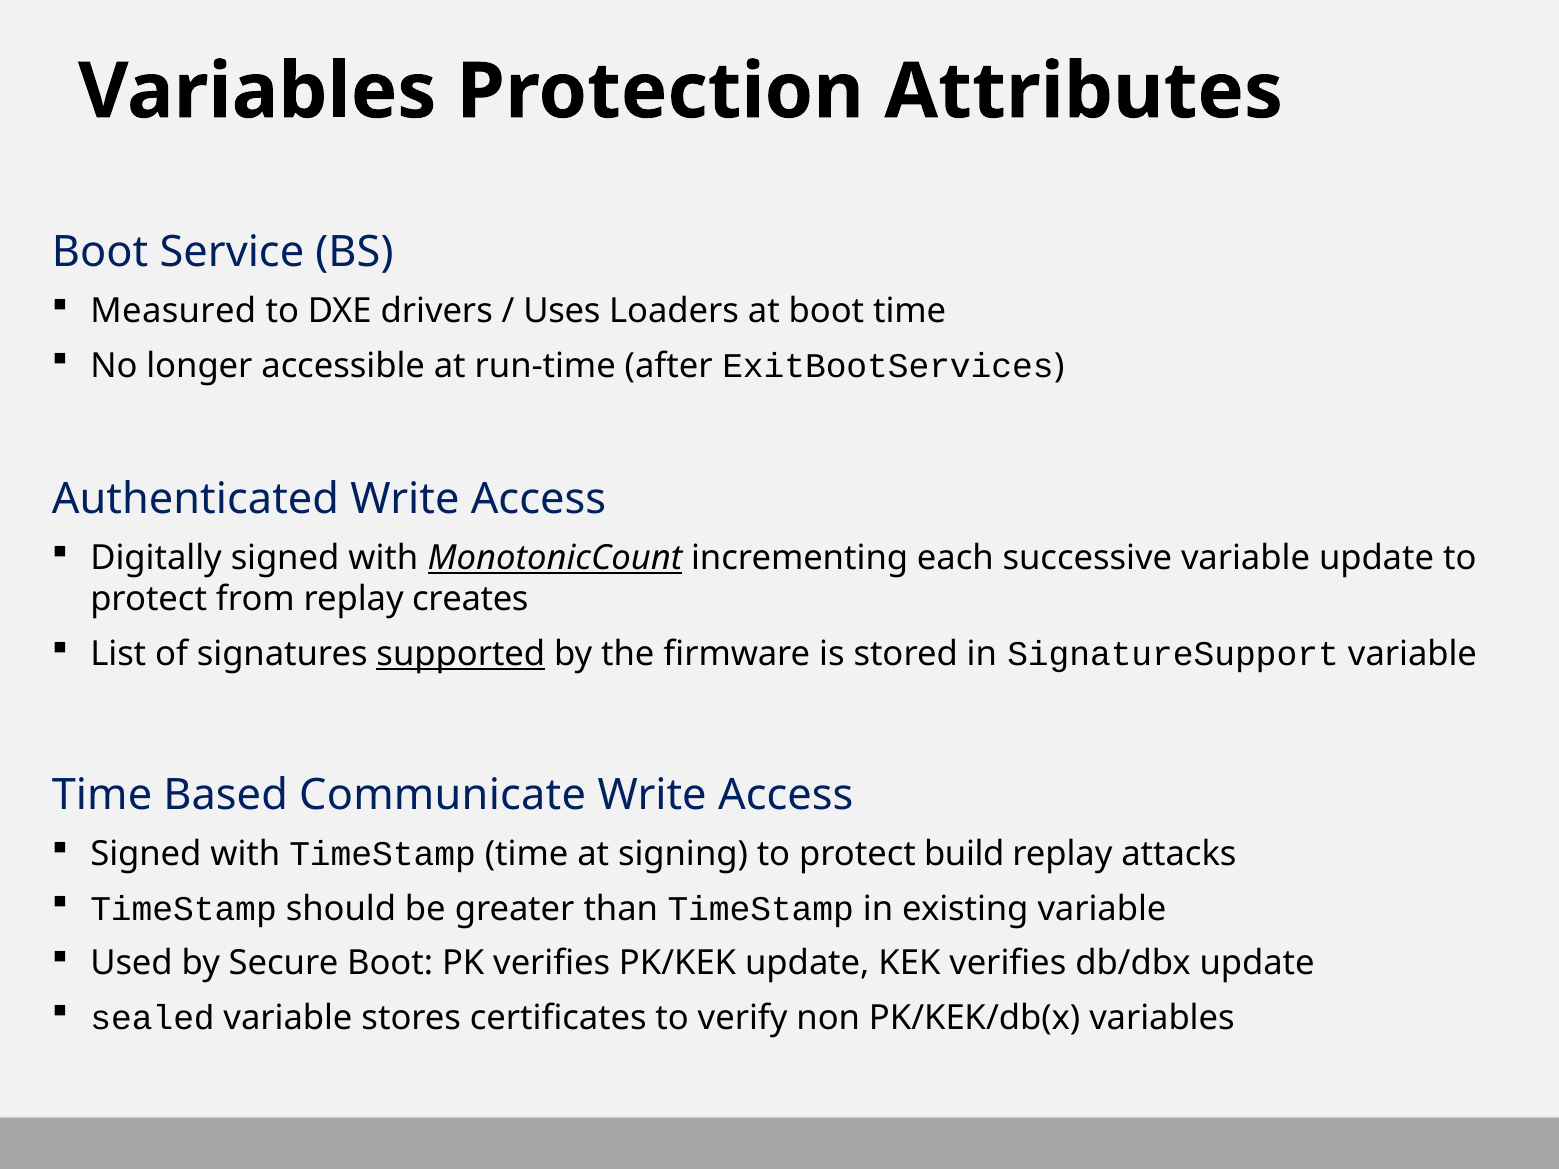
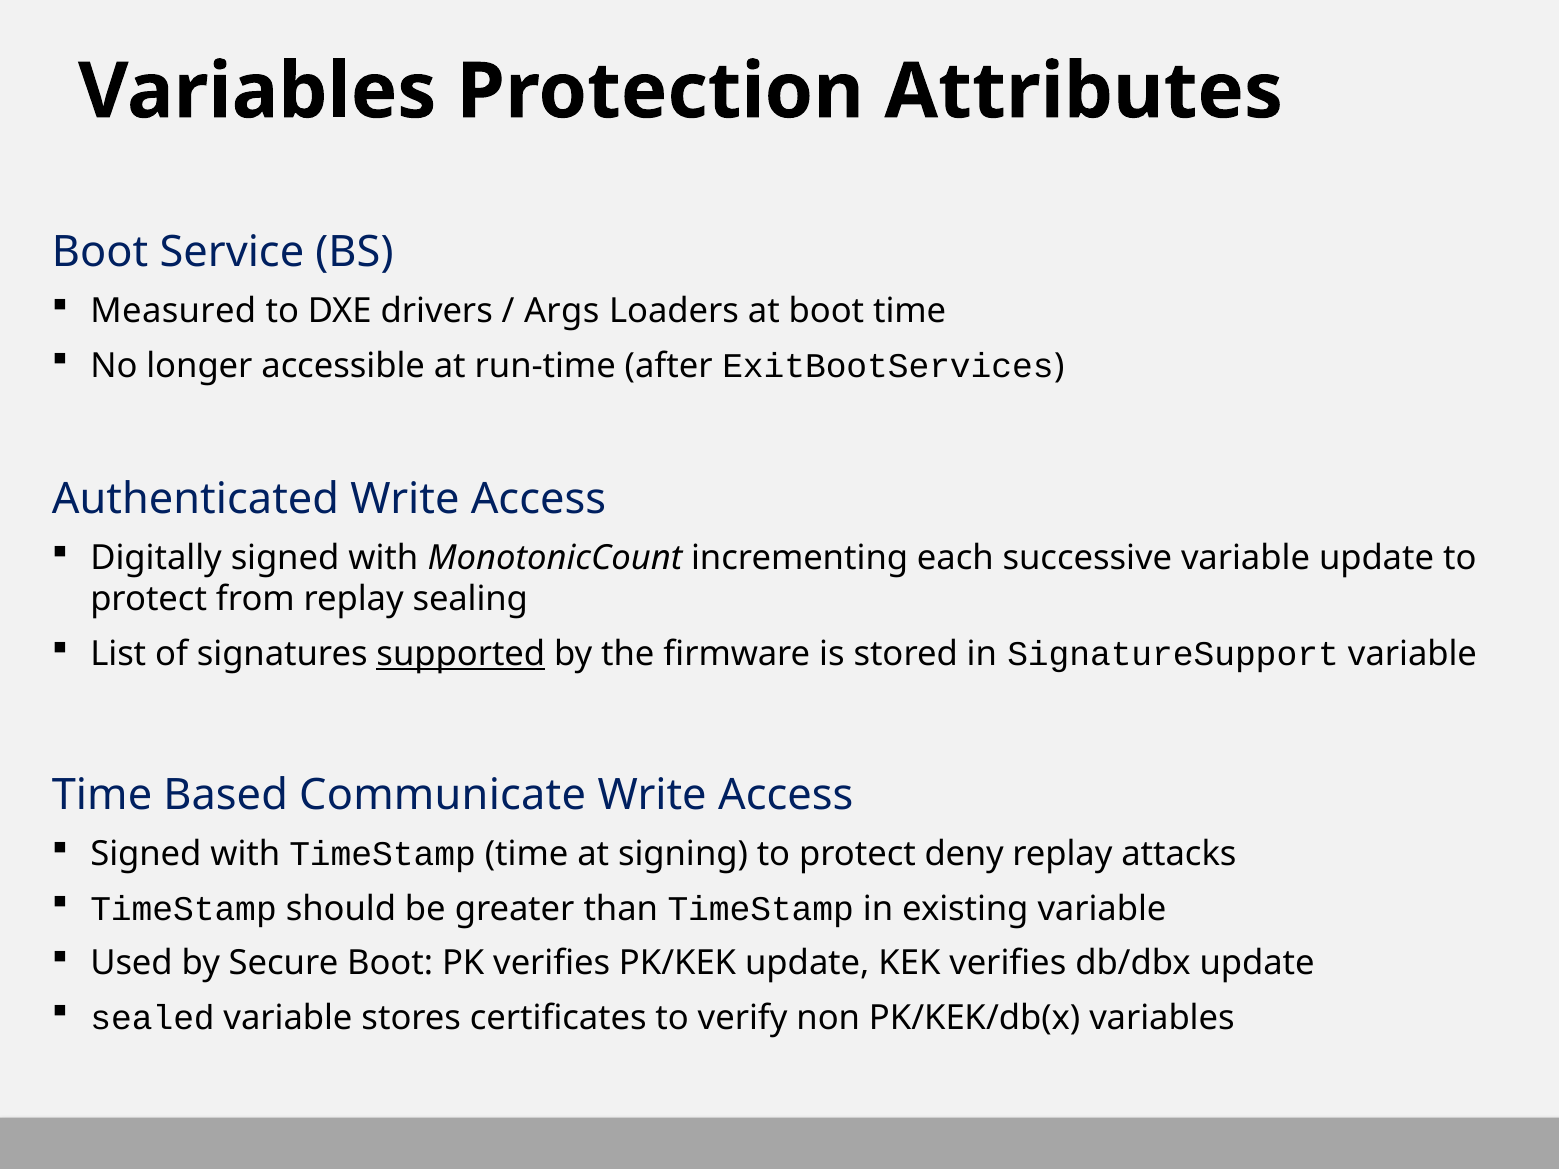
Uses: Uses -> Args
MonotonicCount underline: present -> none
creates: creates -> sealing
build: build -> deny
